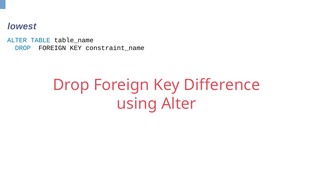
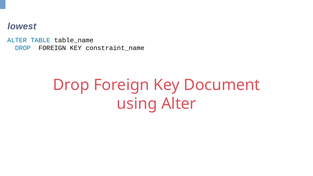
Difference: Difference -> Document
